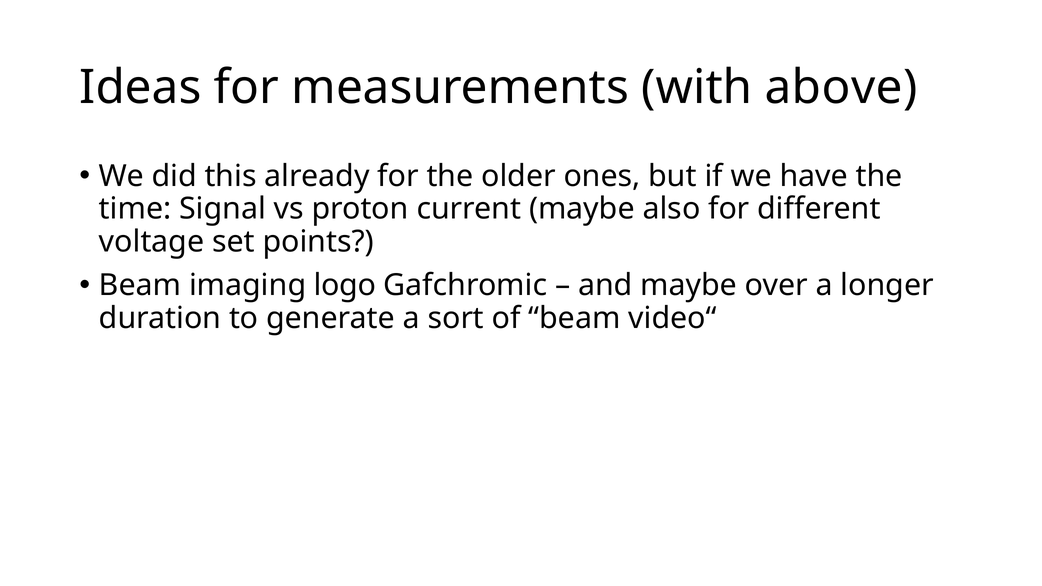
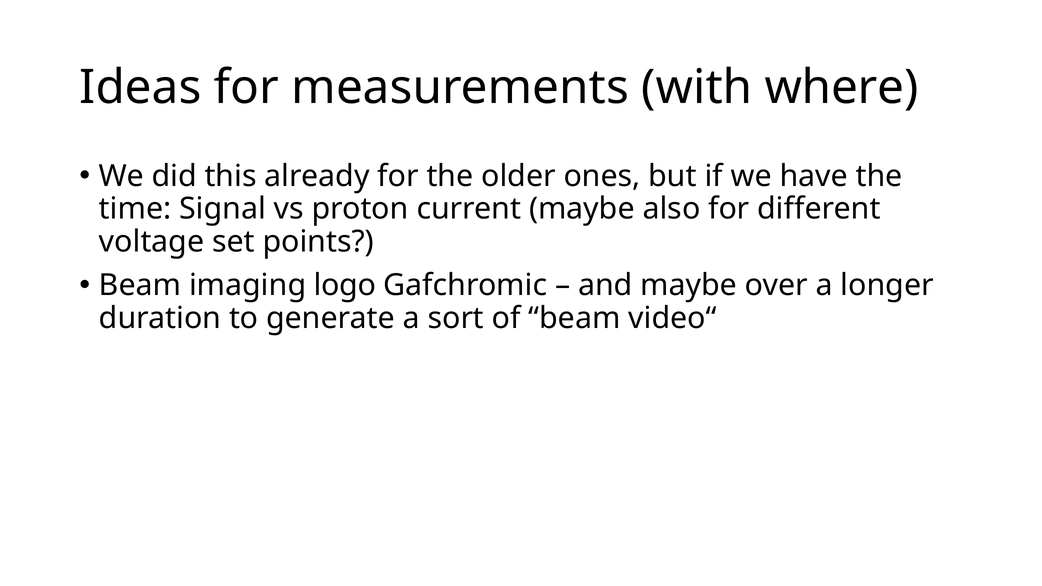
above: above -> where
